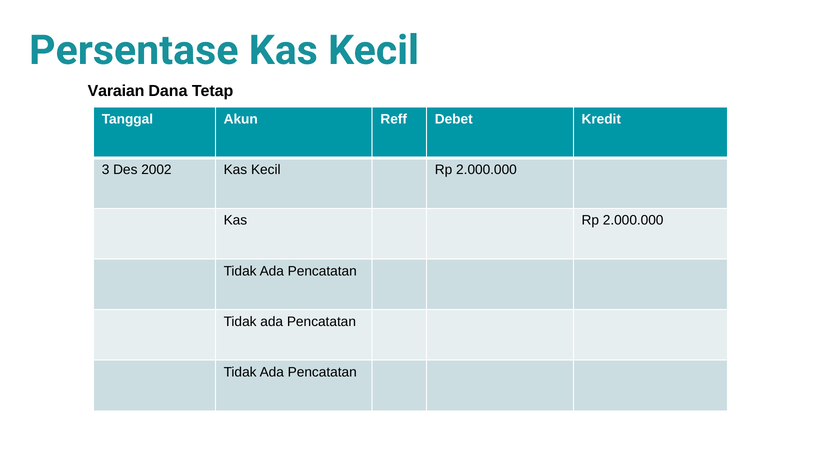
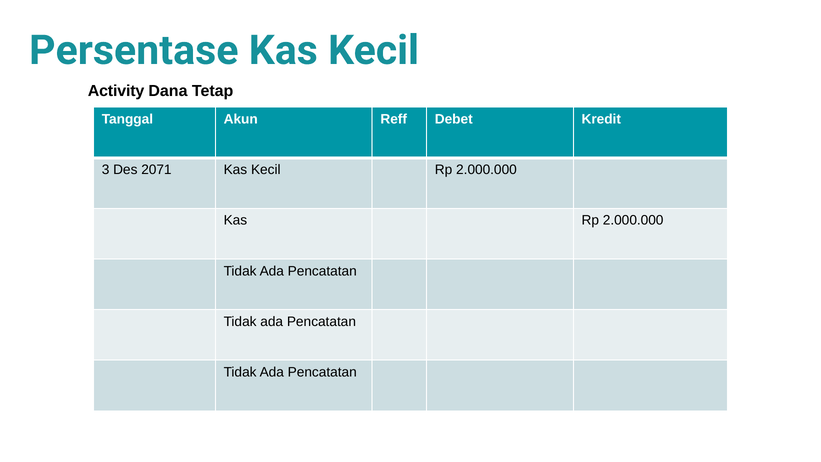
Varaian: Varaian -> Activity
2002: 2002 -> 2071
